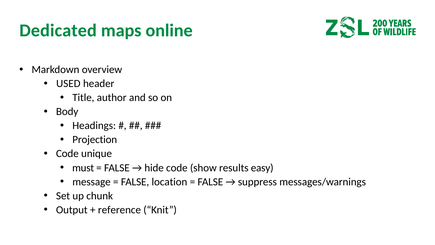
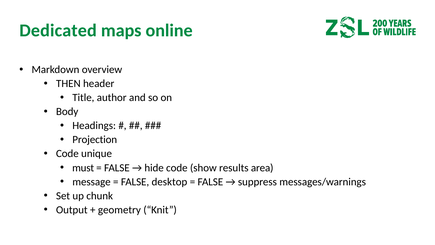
USED: USED -> THEN
easy: easy -> area
location: location -> desktop
reference: reference -> geometry
